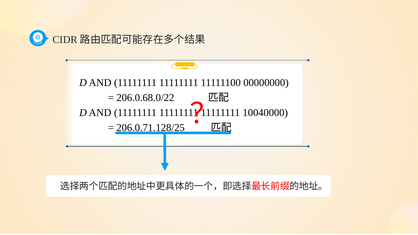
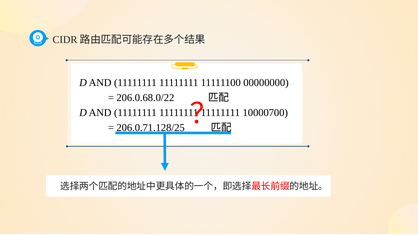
10040000: 10040000 -> 10000700
